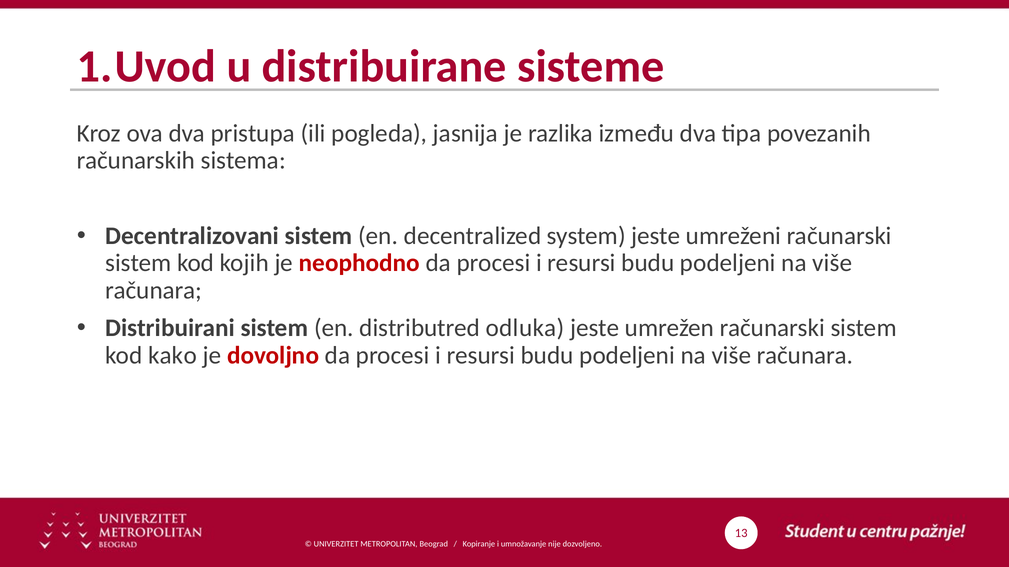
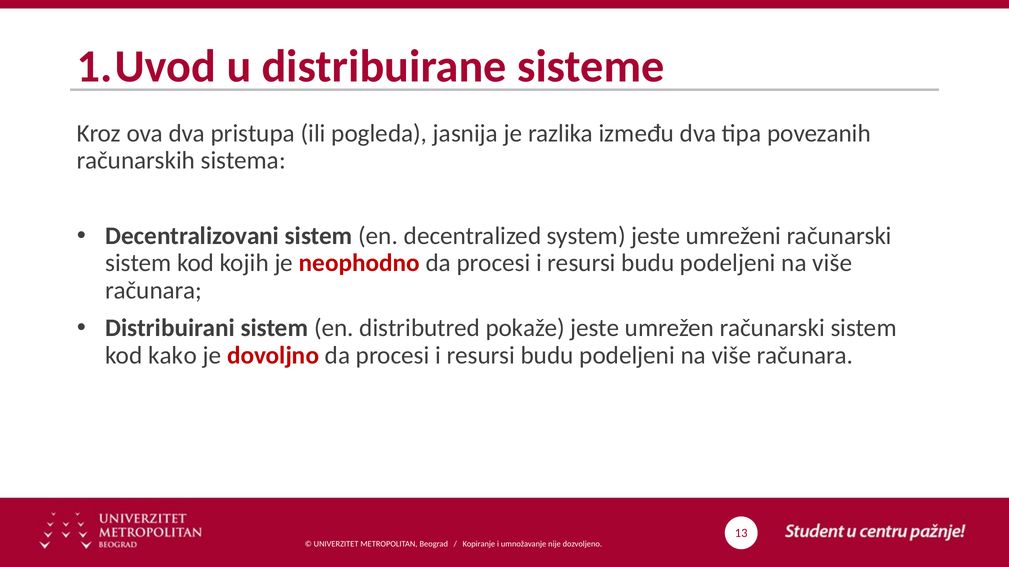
odluka: odluka -> pokaže
